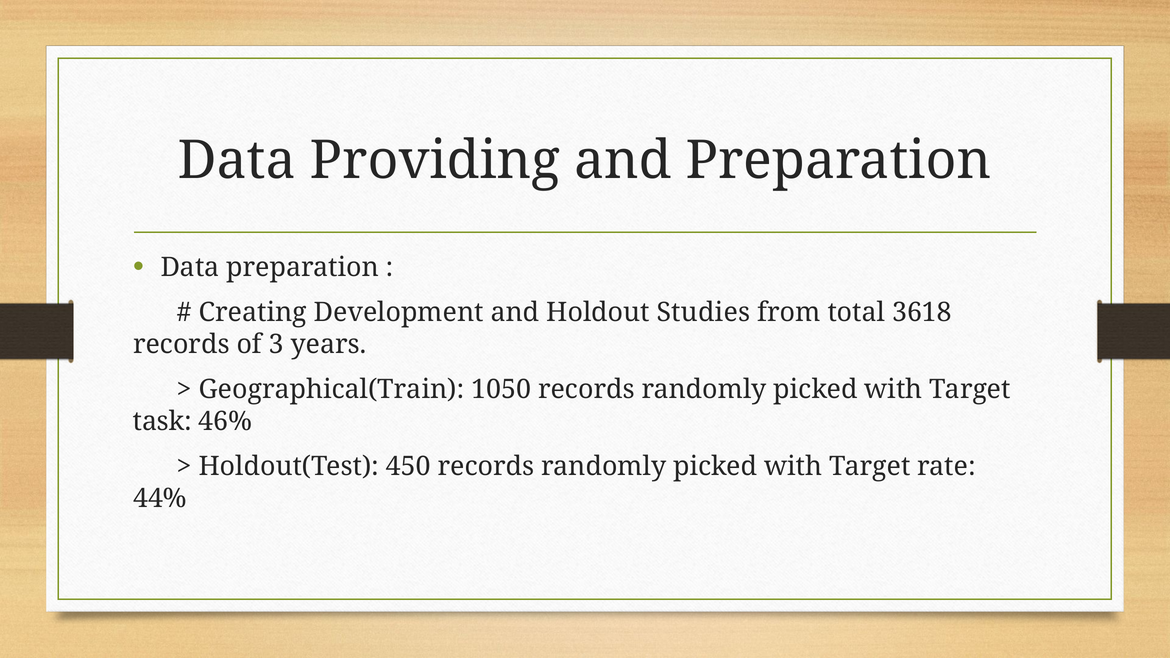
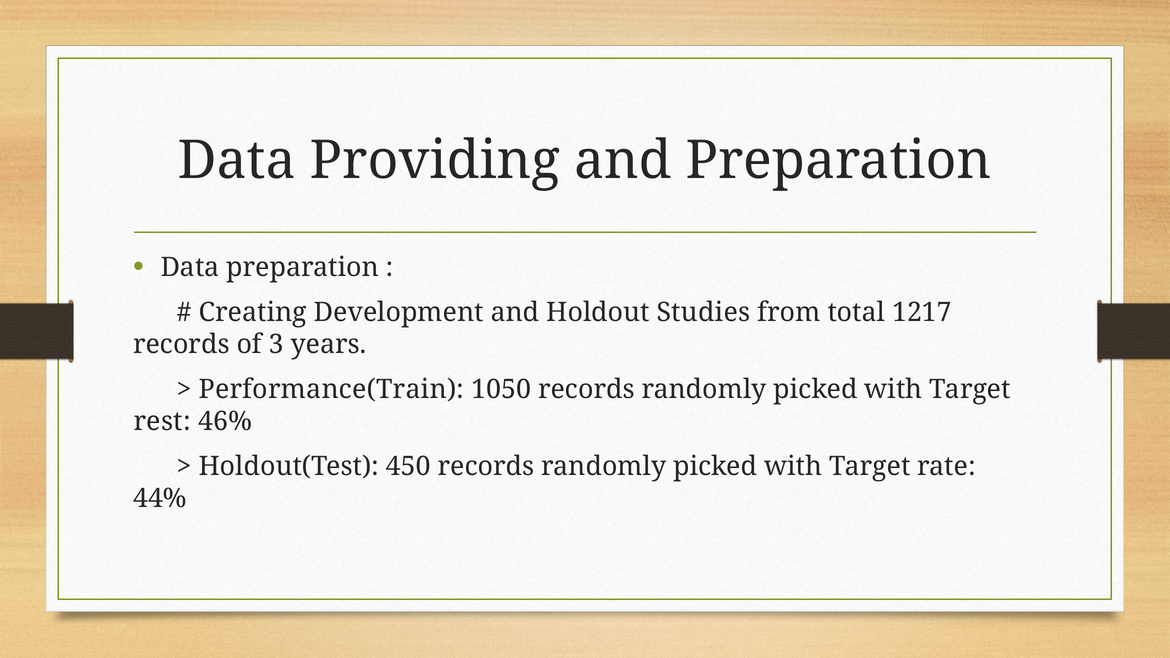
3618: 3618 -> 1217
Geographical(Train: Geographical(Train -> Performance(Train
task: task -> rest
